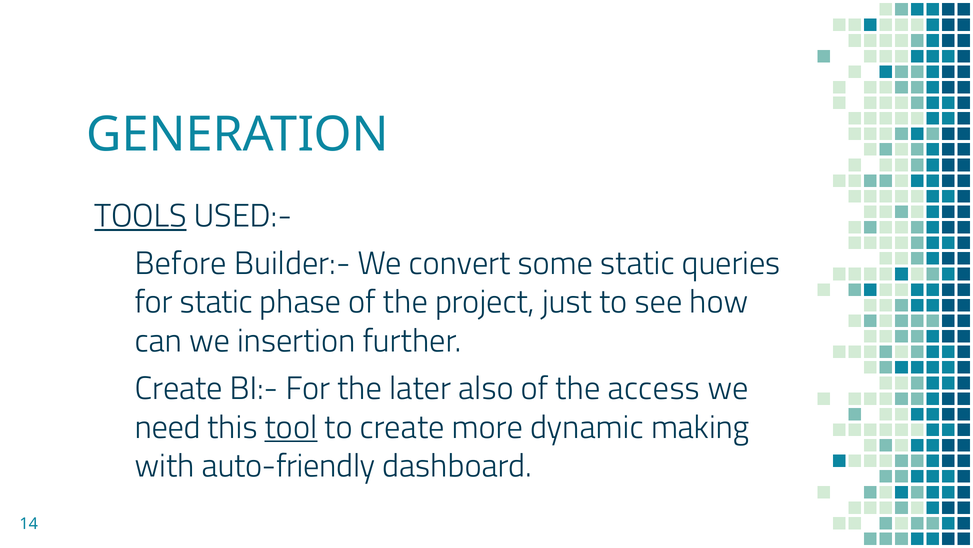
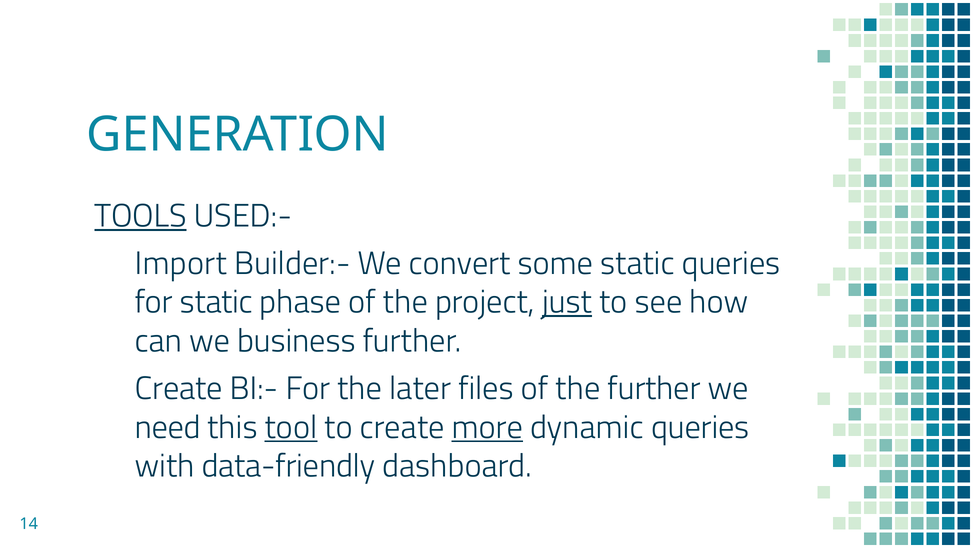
Before: Before -> Import
just underline: none -> present
insertion: insertion -> business
also: also -> files
the access: access -> further
more underline: none -> present
dynamic making: making -> queries
auto-friendly: auto-friendly -> data-friendly
